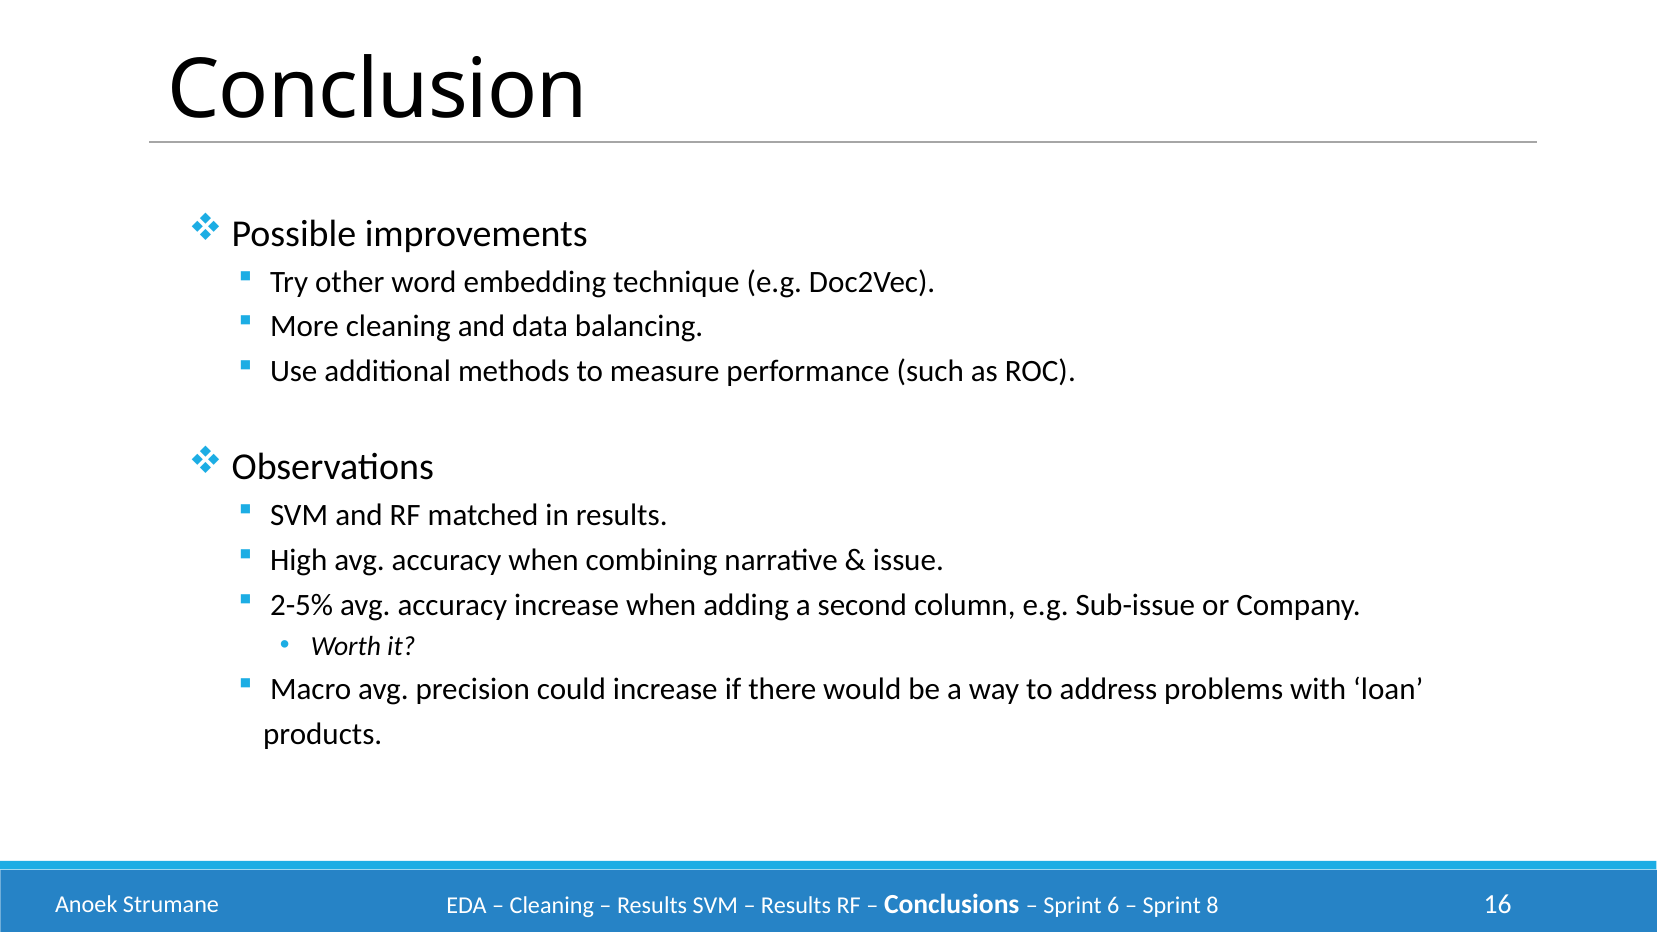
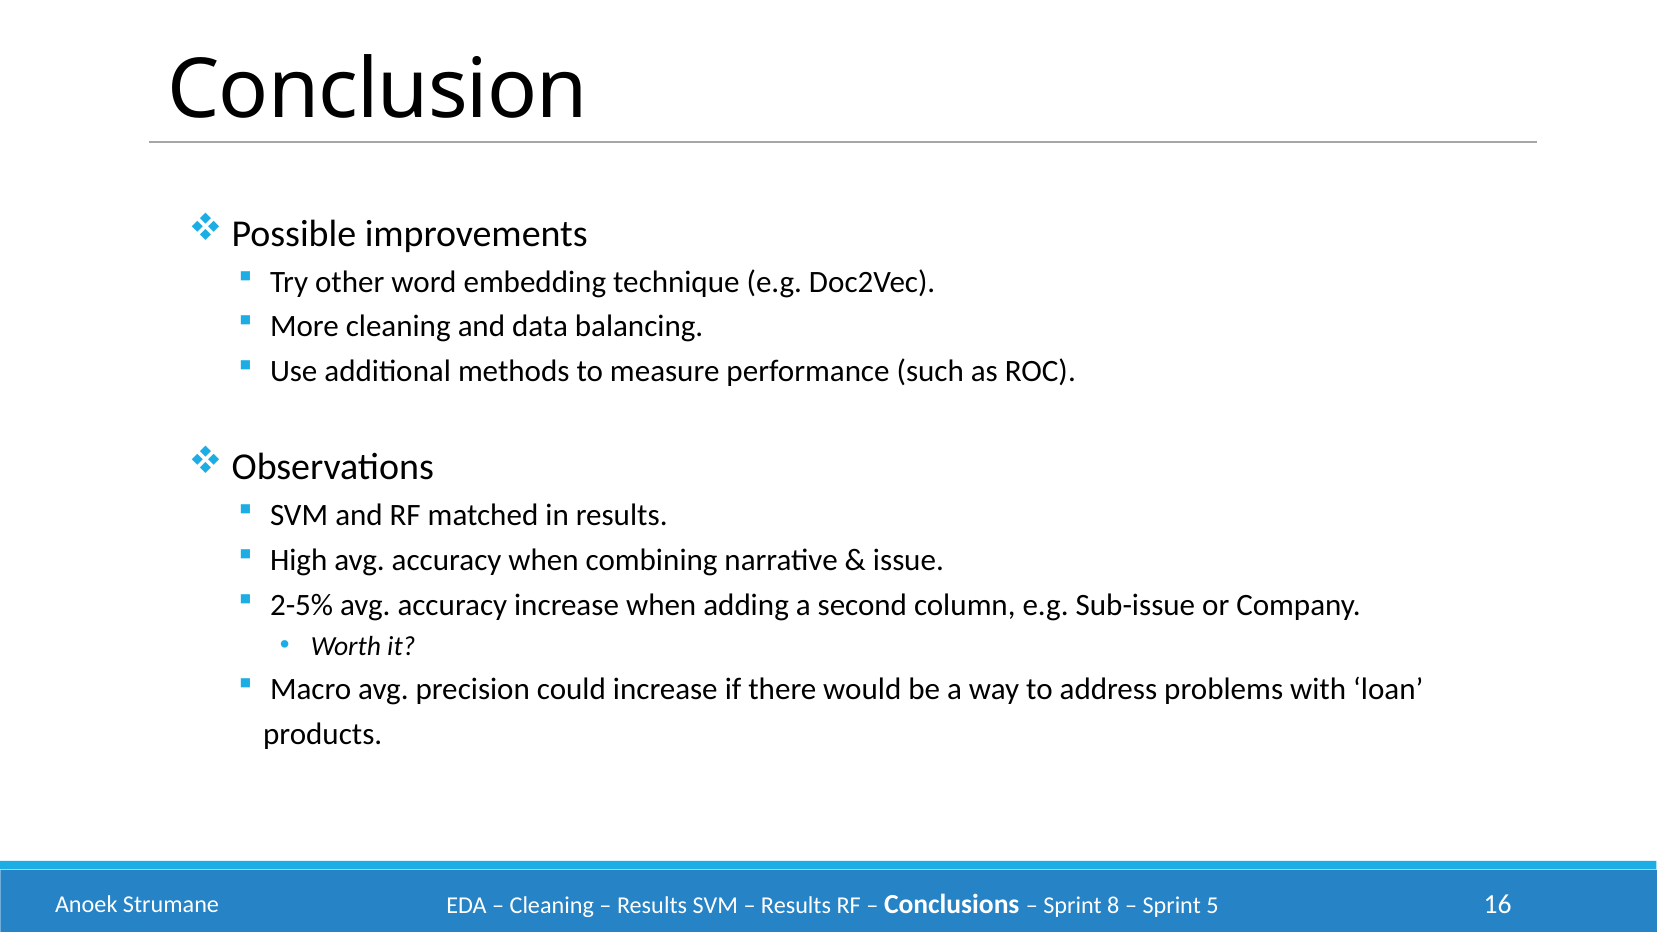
6: 6 -> 8
8: 8 -> 5
